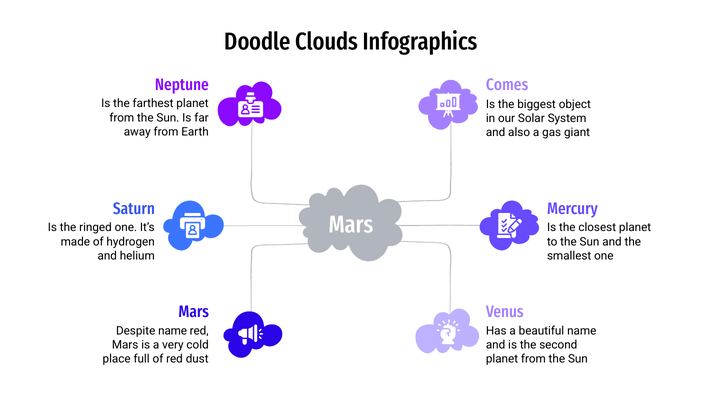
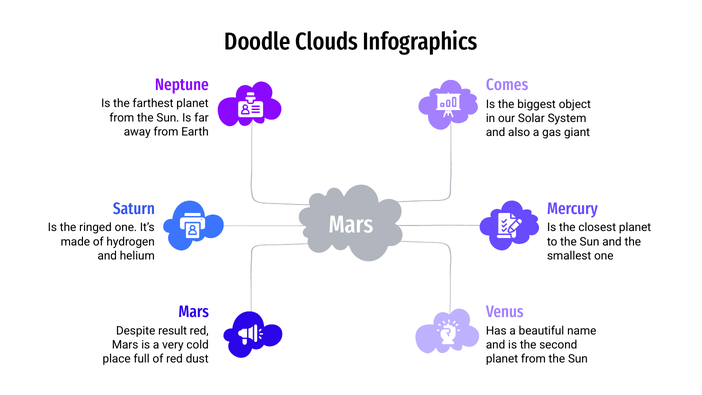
Despite name: name -> result
